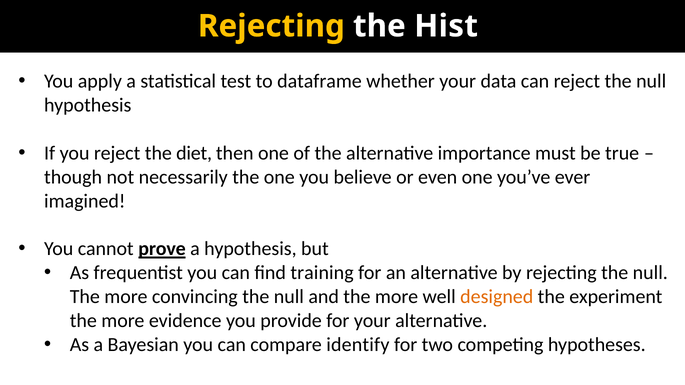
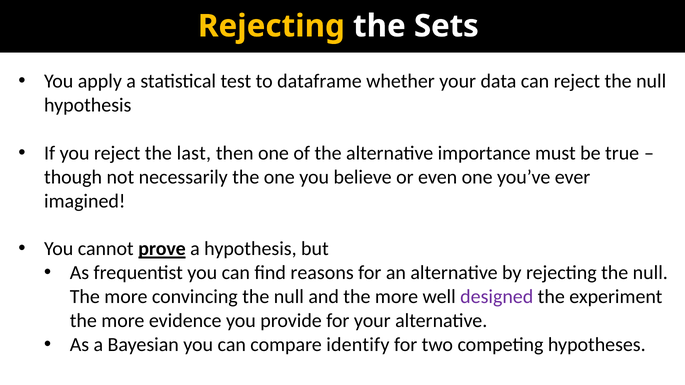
Hist: Hist -> Sets
diet: diet -> last
training: training -> reasons
designed colour: orange -> purple
